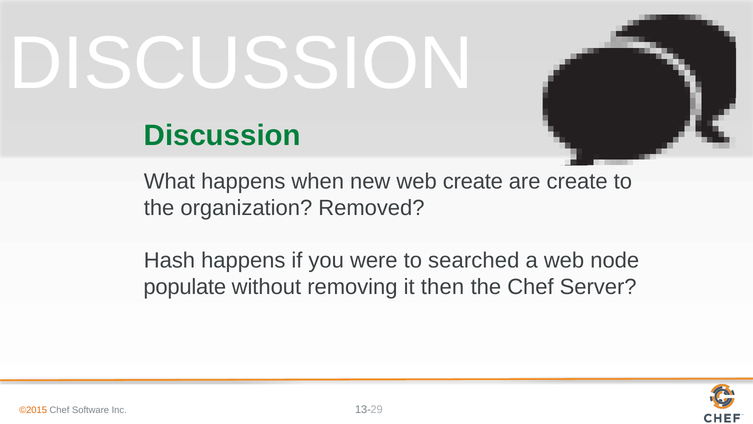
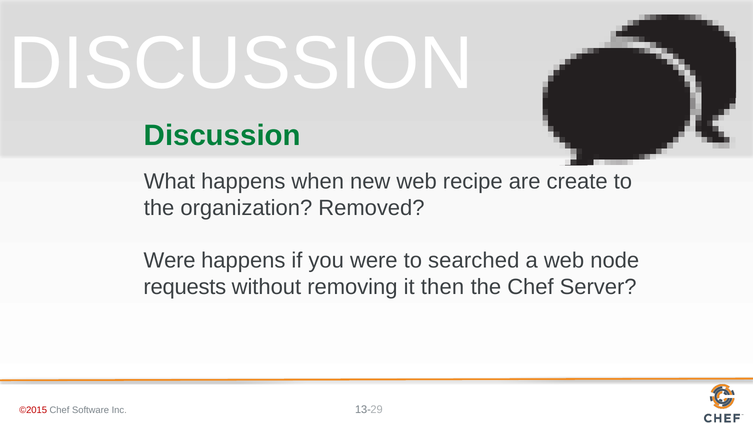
web create: create -> recipe
Hash at (169, 260): Hash -> Were
populate: populate -> requests
©2015 colour: orange -> red
